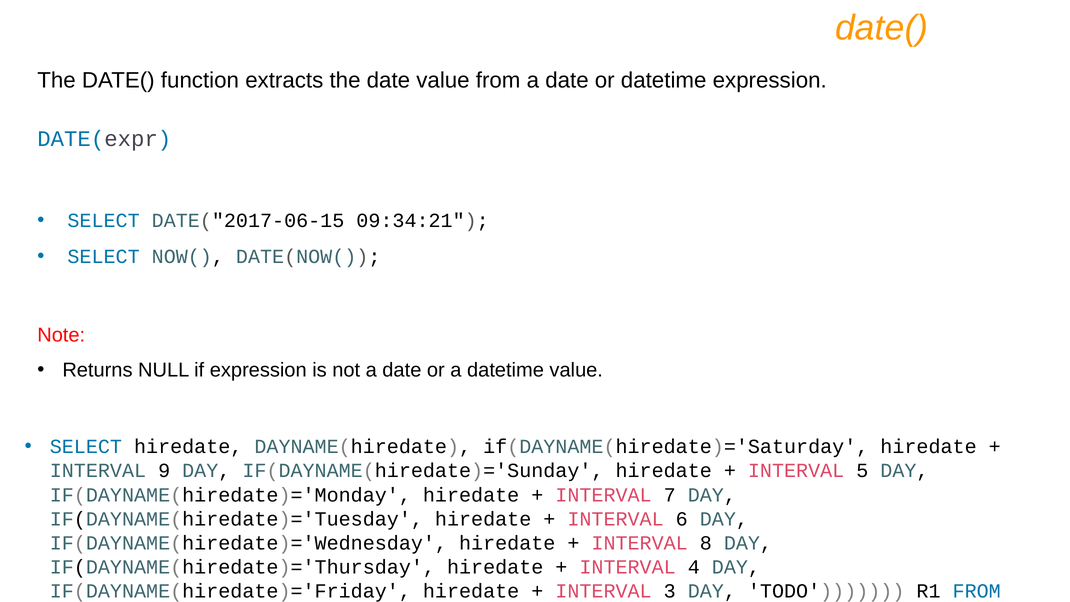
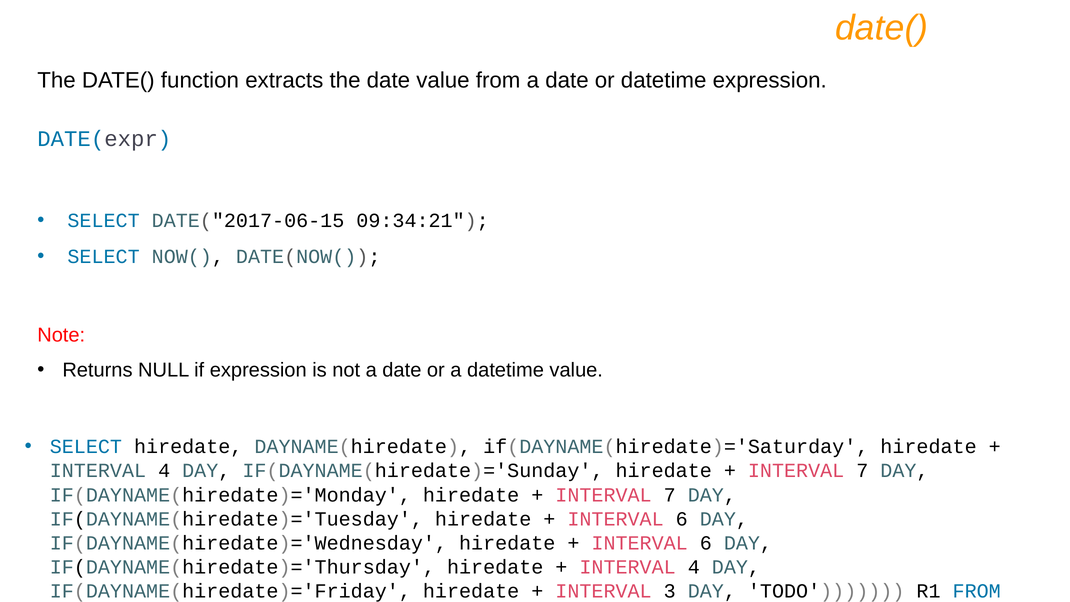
9 at (164, 471): 9 -> 4
5 at (862, 471): 5 -> 7
8 at (706, 543): 8 -> 6
